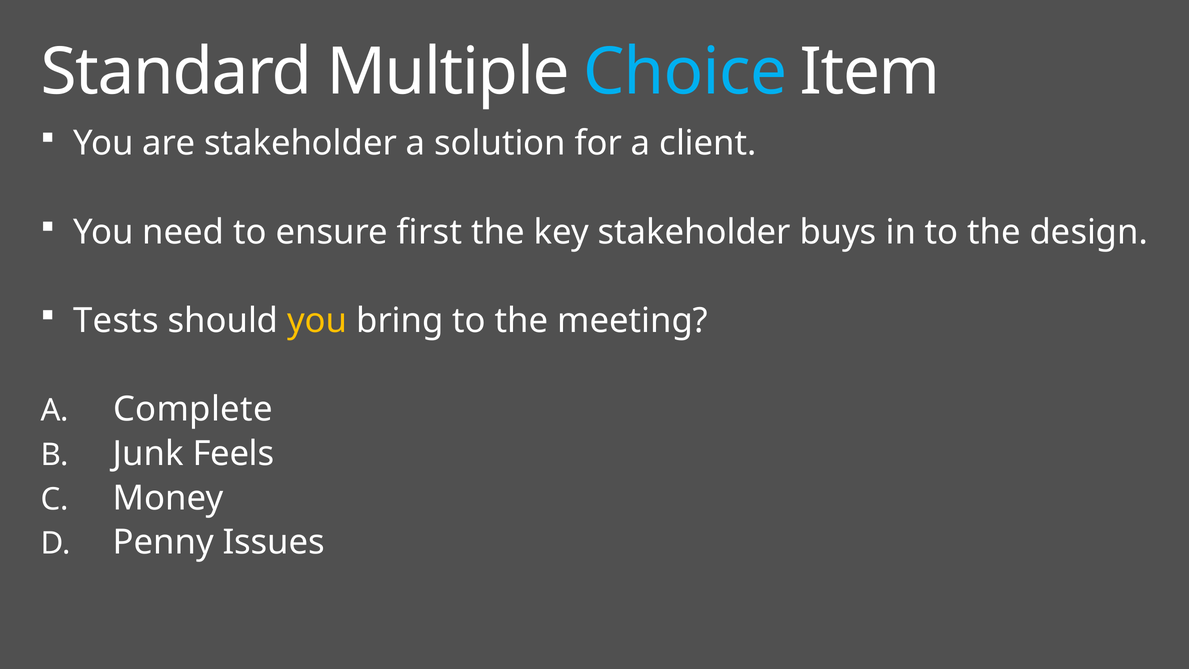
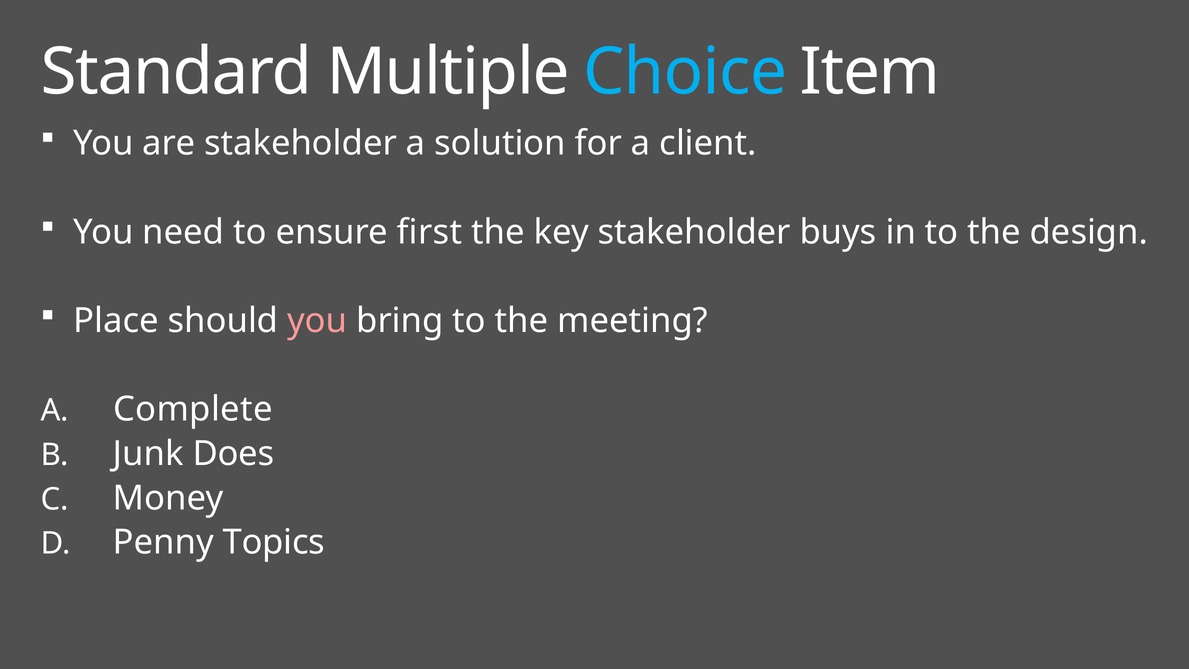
Tests: Tests -> Place
you at (317, 321) colour: yellow -> pink
Feels: Feels -> Does
Issues: Issues -> Topics
